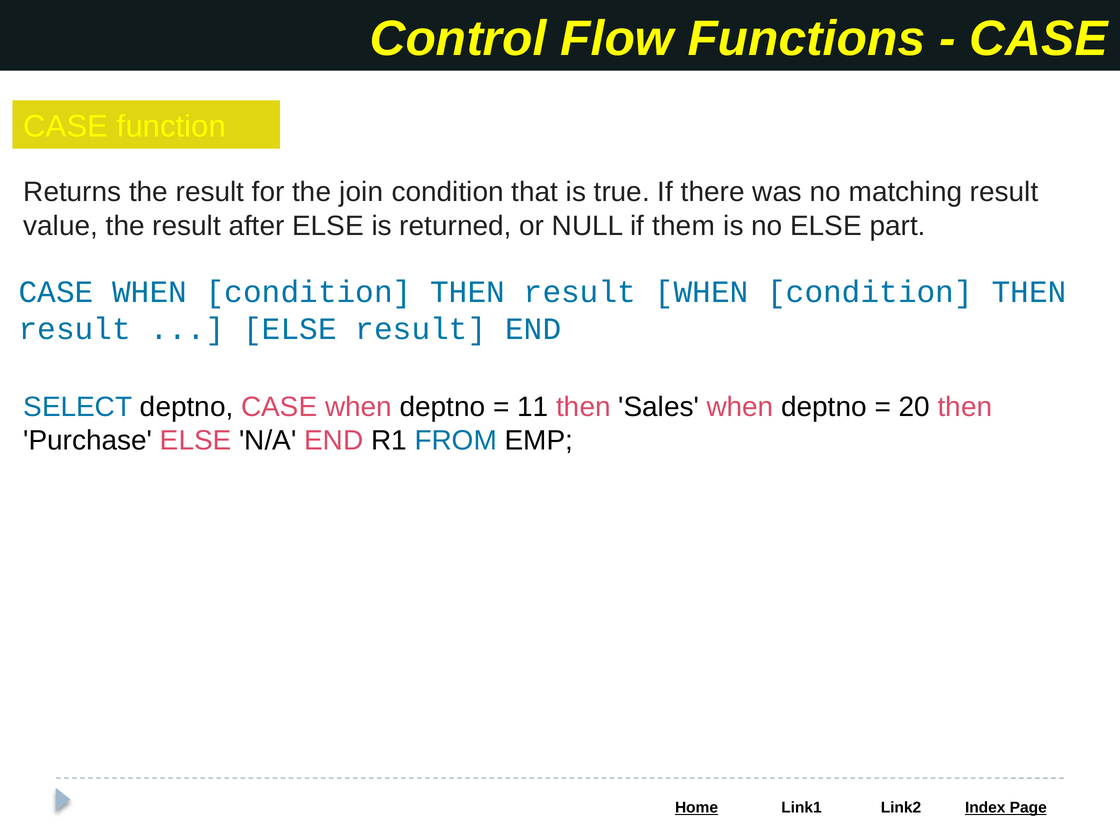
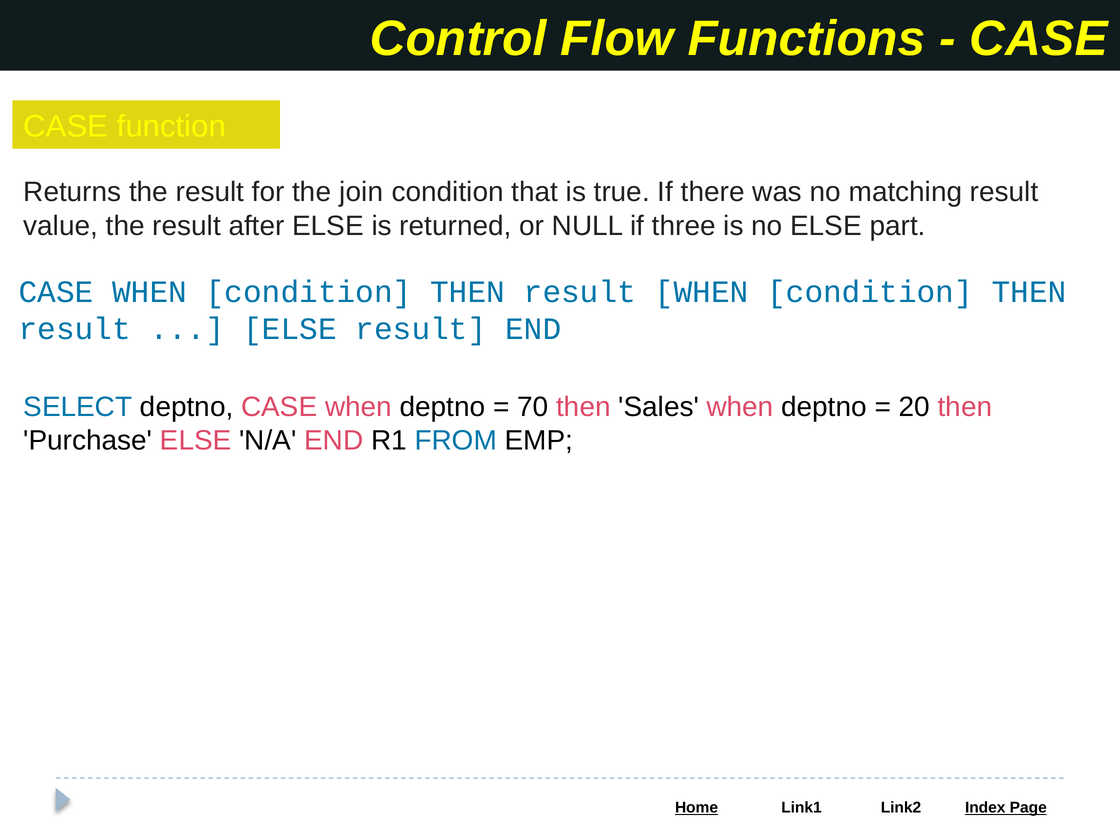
them: them -> three
11: 11 -> 70
